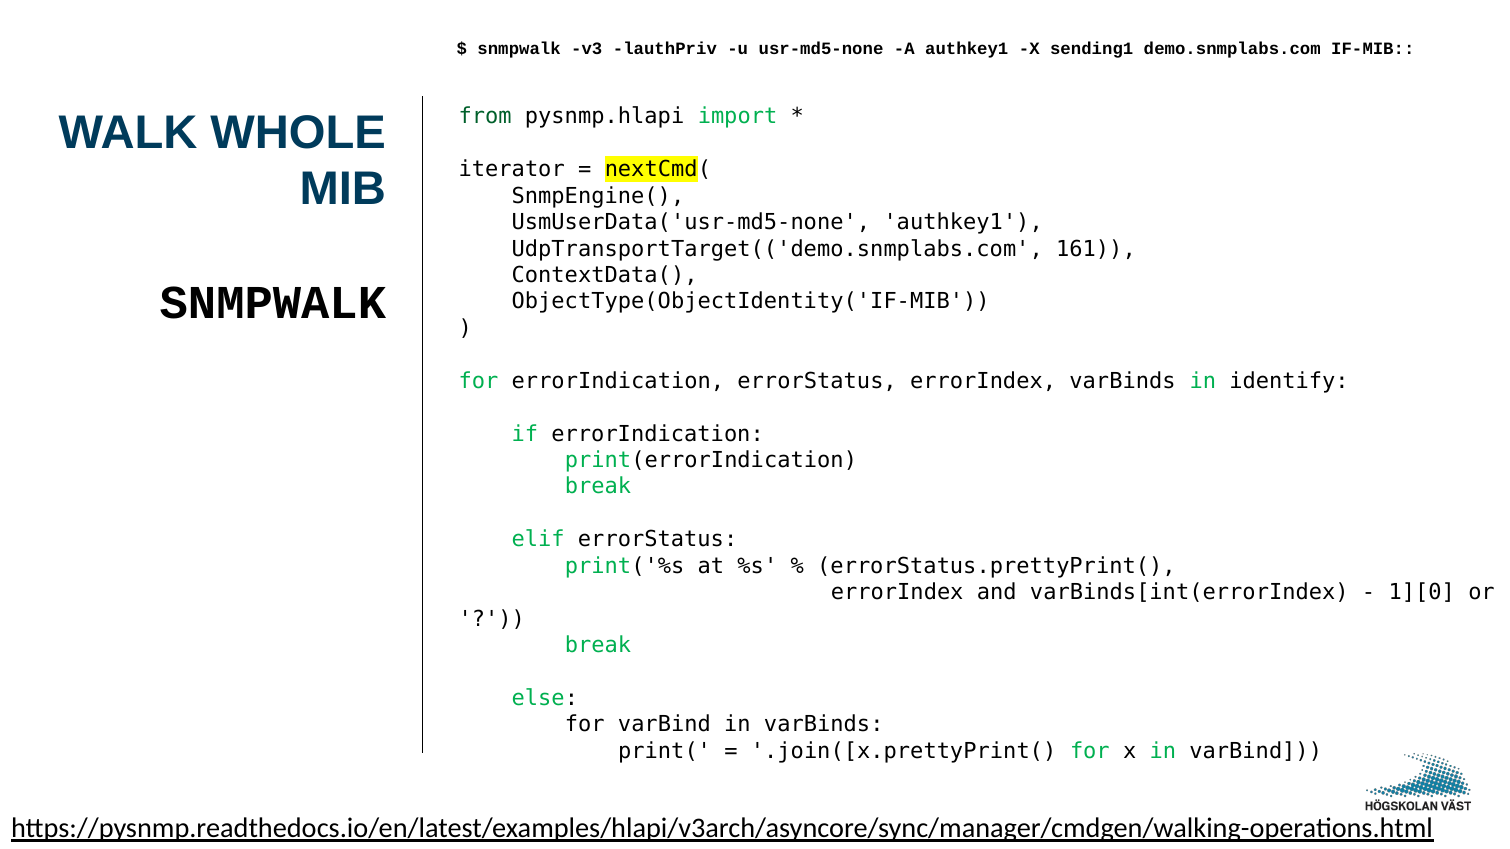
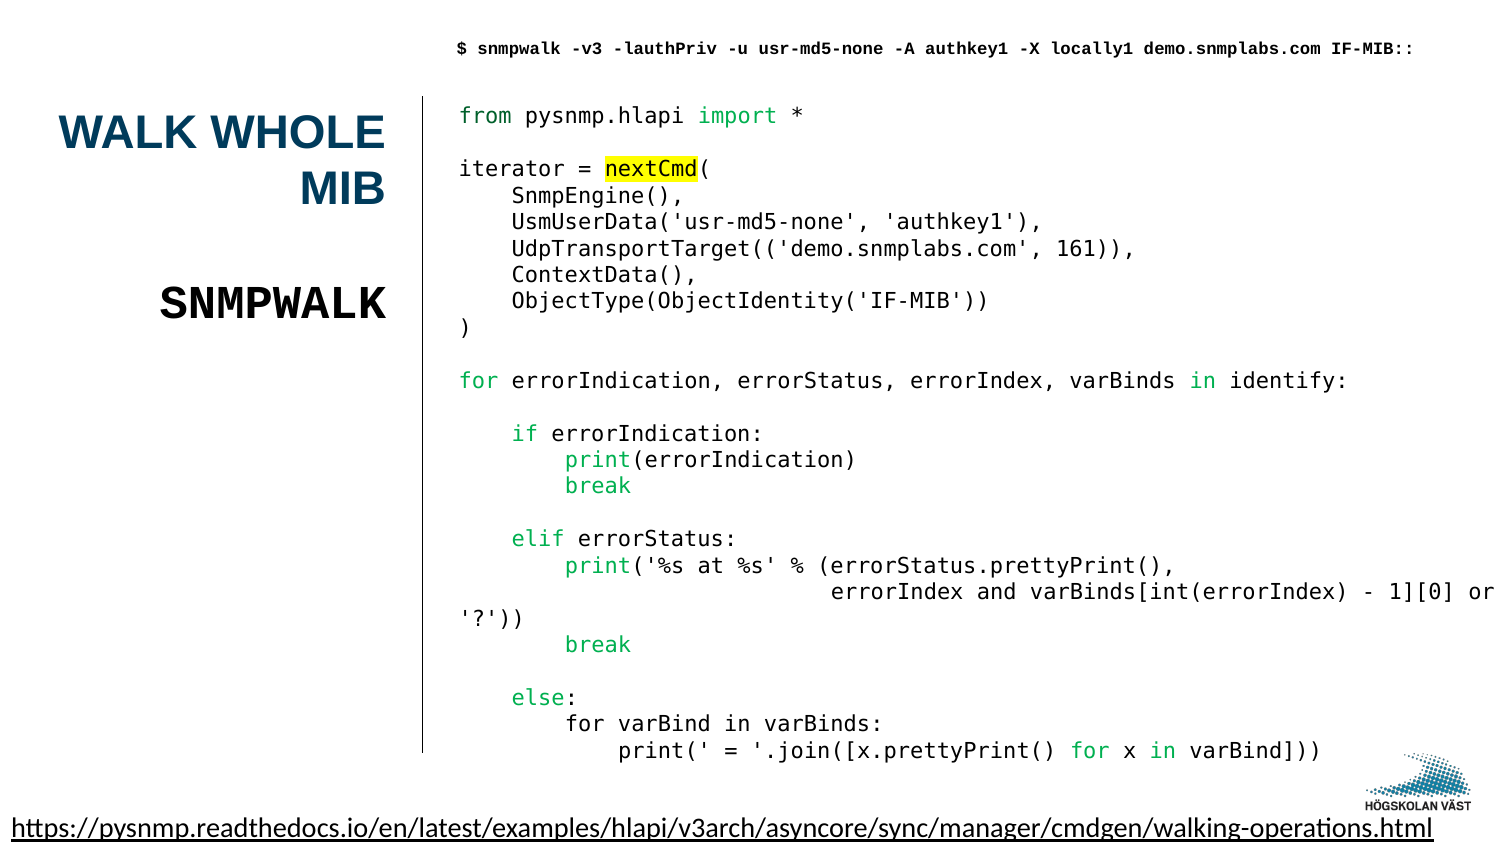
sending1: sending1 -> locally1
